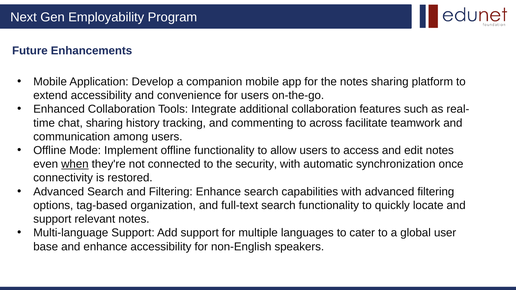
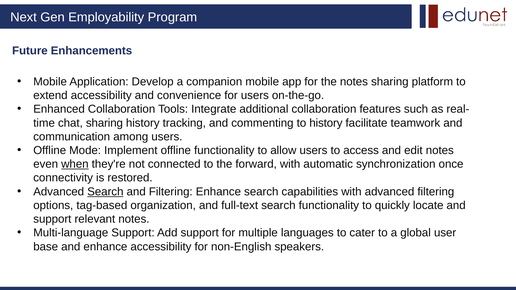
to across: across -> history
security: security -> forward
Search at (105, 192) underline: none -> present
